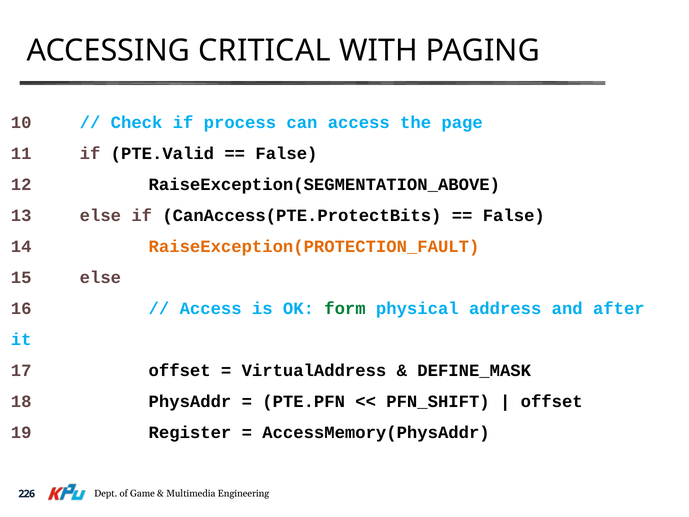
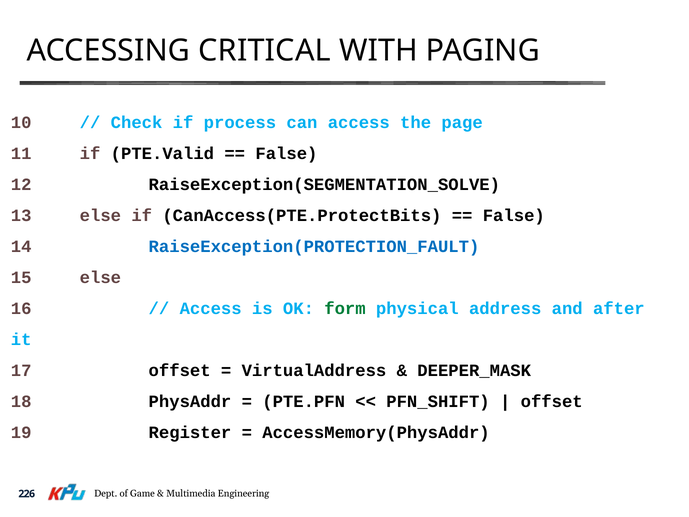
RaiseException(SEGMENTATION_ABOVE: RaiseException(SEGMENTATION_ABOVE -> RaiseException(SEGMENTATION_SOLVE
RaiseException(PROTECTION_FAULT at (314, 246) colour: orange -> blue
DEFINE_MASK: DEFINE_MASK -> DEEPER_MASK
